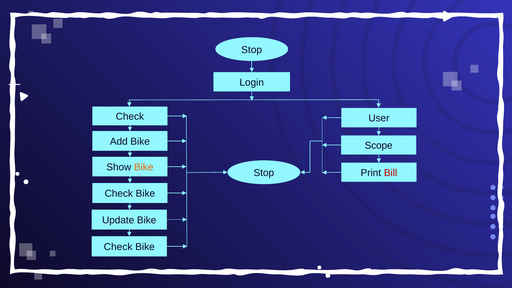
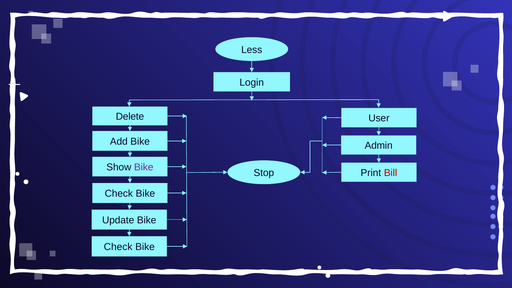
Stop at (252, 50): Stop -> Less
Check at (130, 117): Check -> Delete
Scope: Scope -> Admin
Bike at (144, 167) colour: orange -> purple
